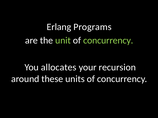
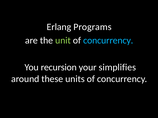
concurrency at (108, 41) colour: light green -> light blue
allocates: allocates -> recursion
recursion: recursion -> simplifies
